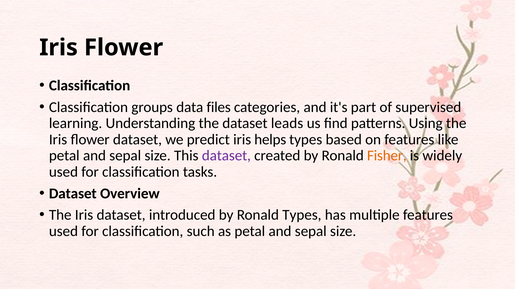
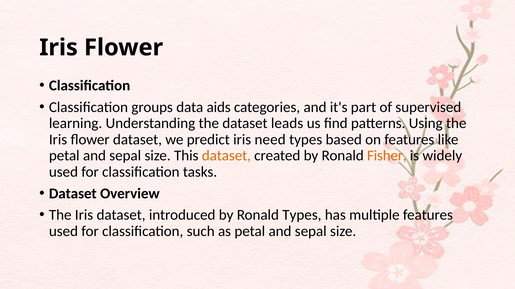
files: files -> aids
helps: helps -> need
dataset at (226, 156) colour: purple -> orange
